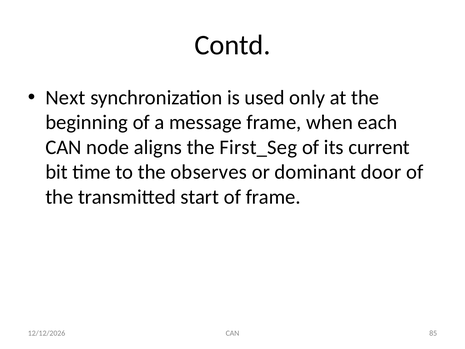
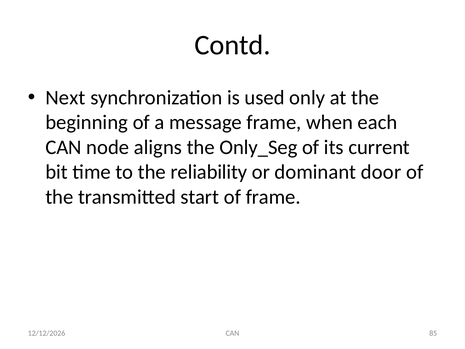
First_Seg: First_Seg -> Only_Seg
observes: observes -> reliability
